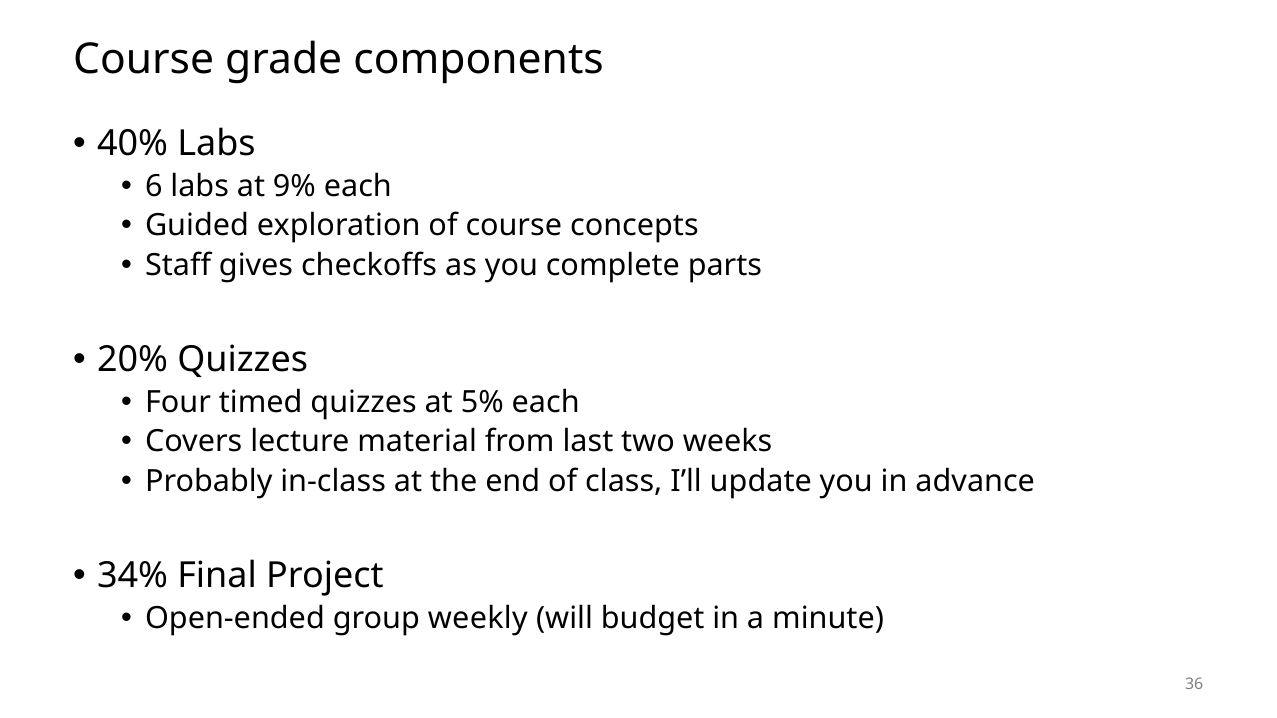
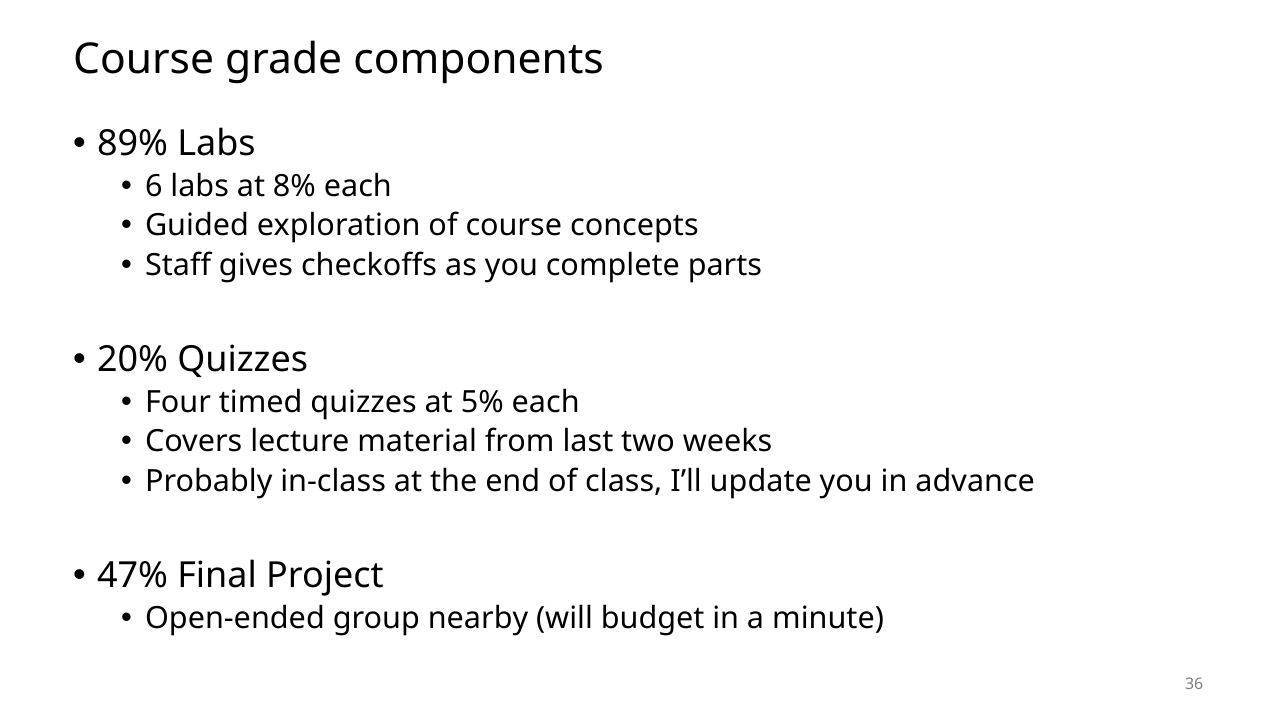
40%: 40% -> 89%
9%: 9% -> 8%
34%: 34% -> 47%
weekly: weekly -> nearby
